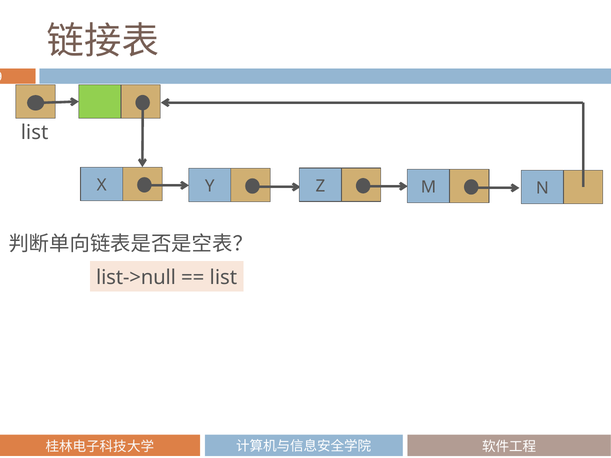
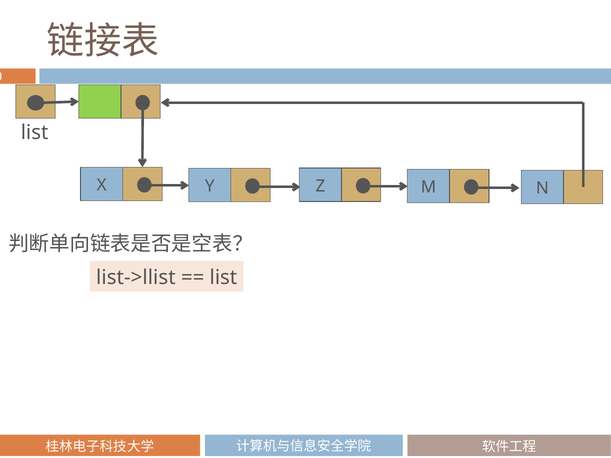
list->null: list->null -> list->llist
